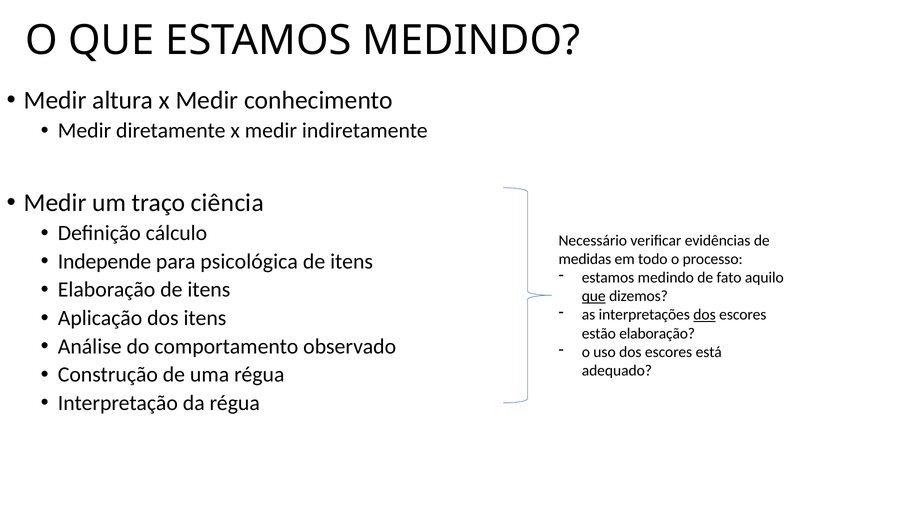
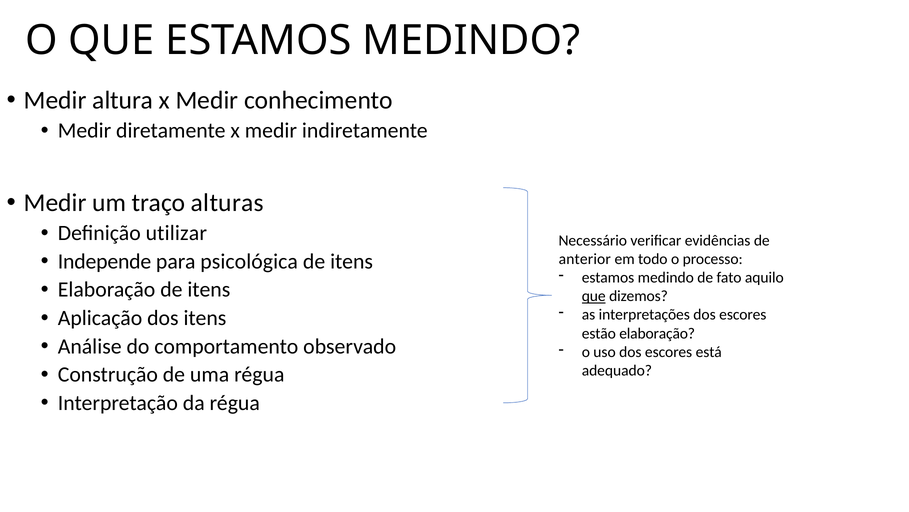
ciência: ciência -> alturas
cálculo: cálculo -> utilizar
medidas: medidas -> anterior
dos at (705, 314) underline: present -> none
